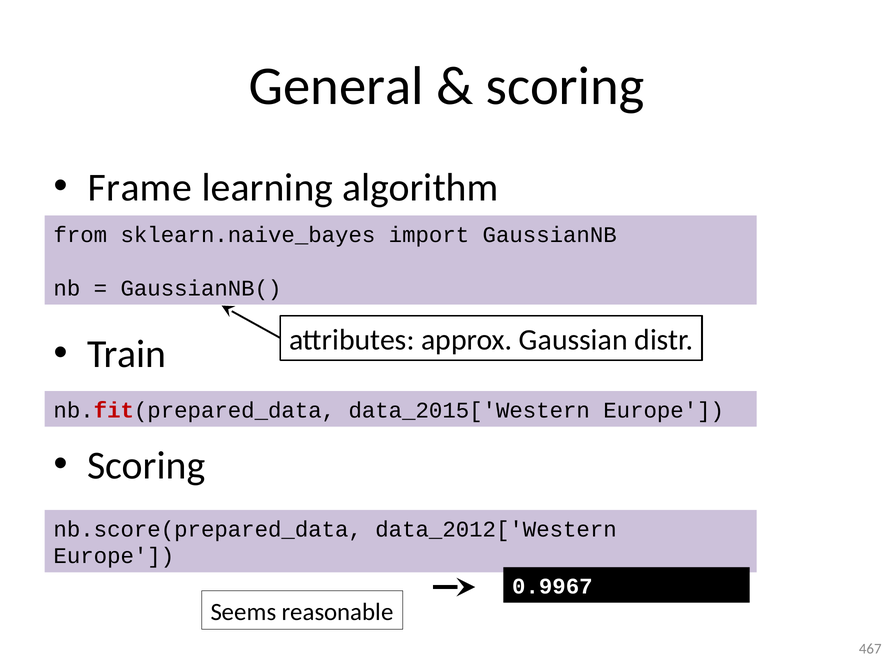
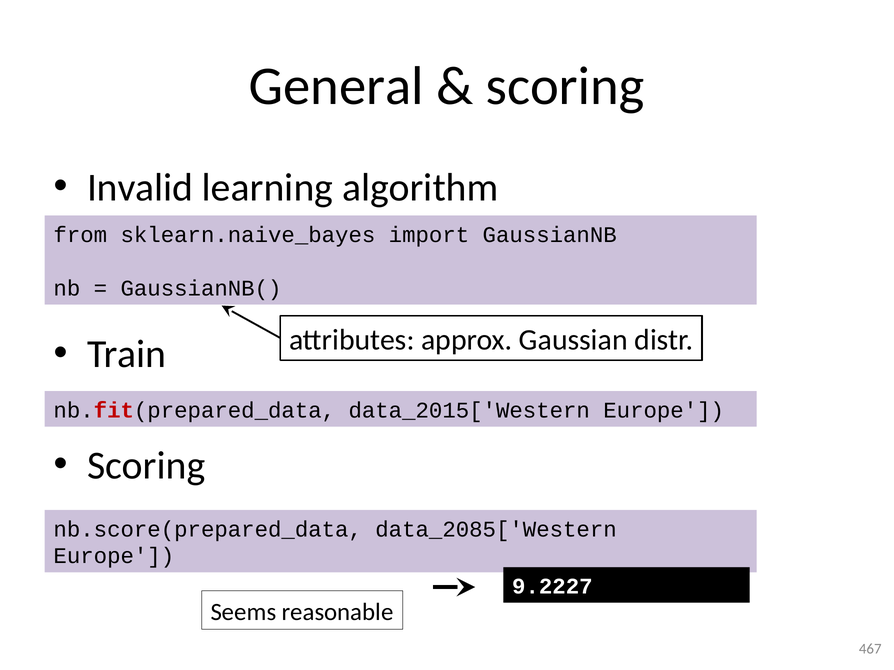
Frame: Frame -> Invalid
data_2012['Western: data_2012['Western -> data_2085['Western
0.9967: 0.9967 -> 9.2227
